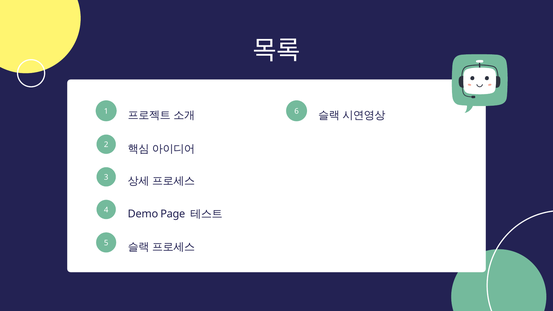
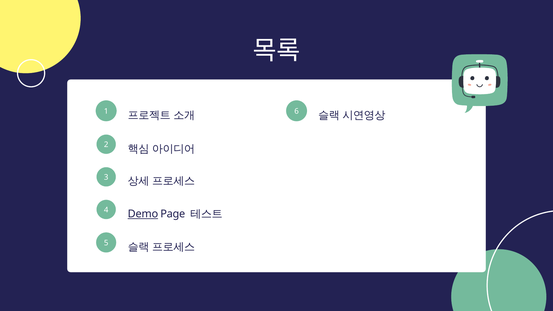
Demo underline: none -> present
